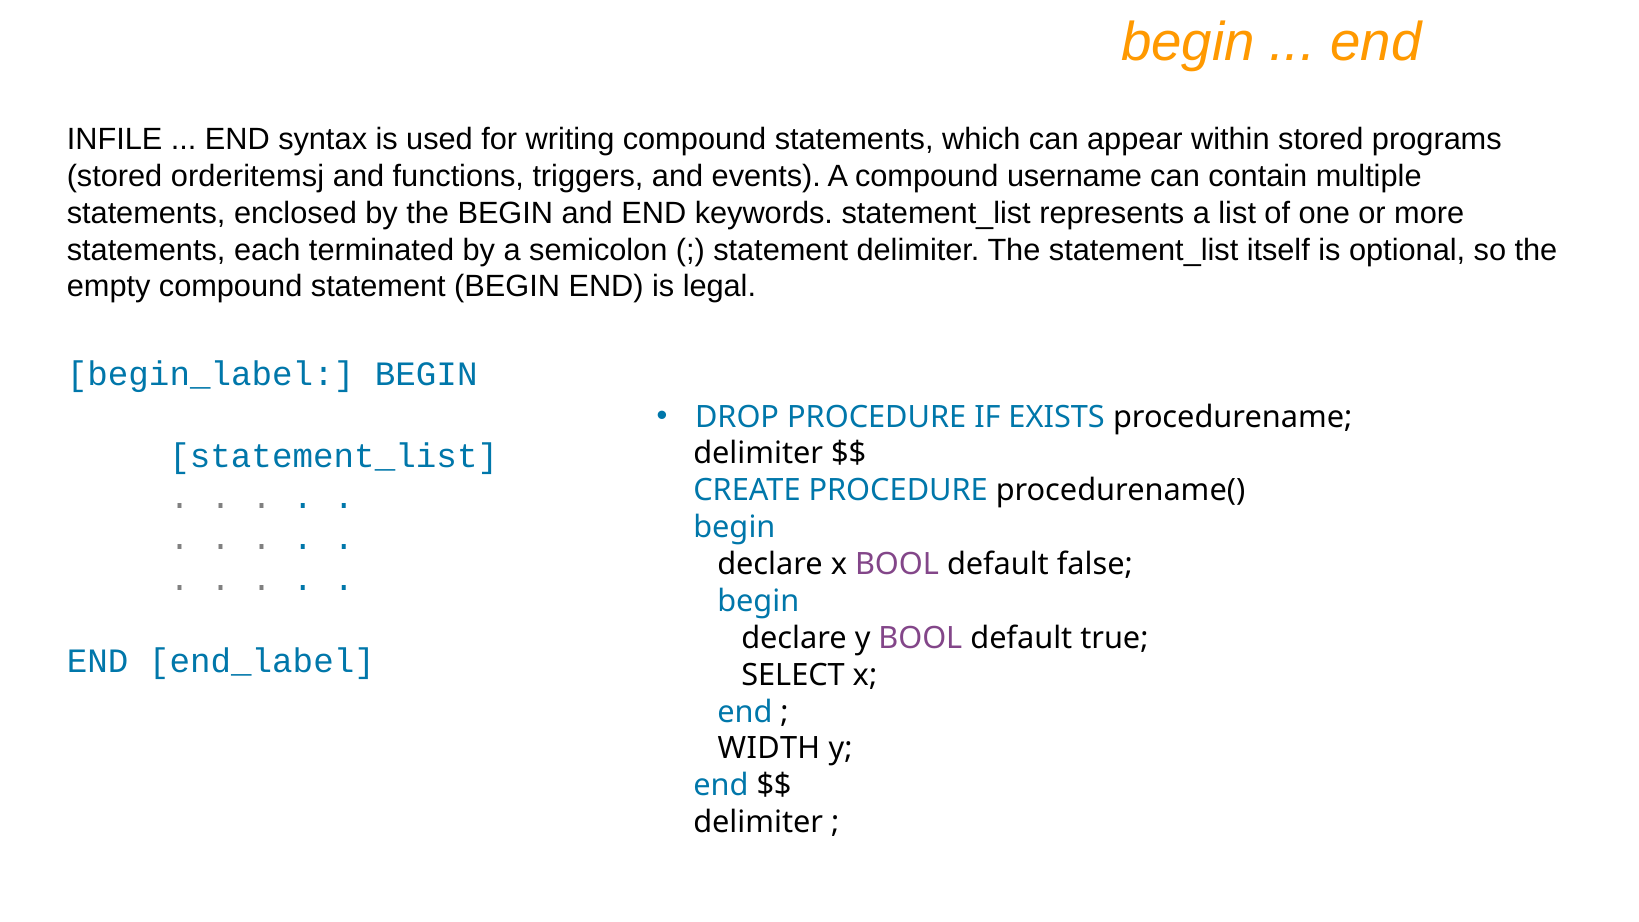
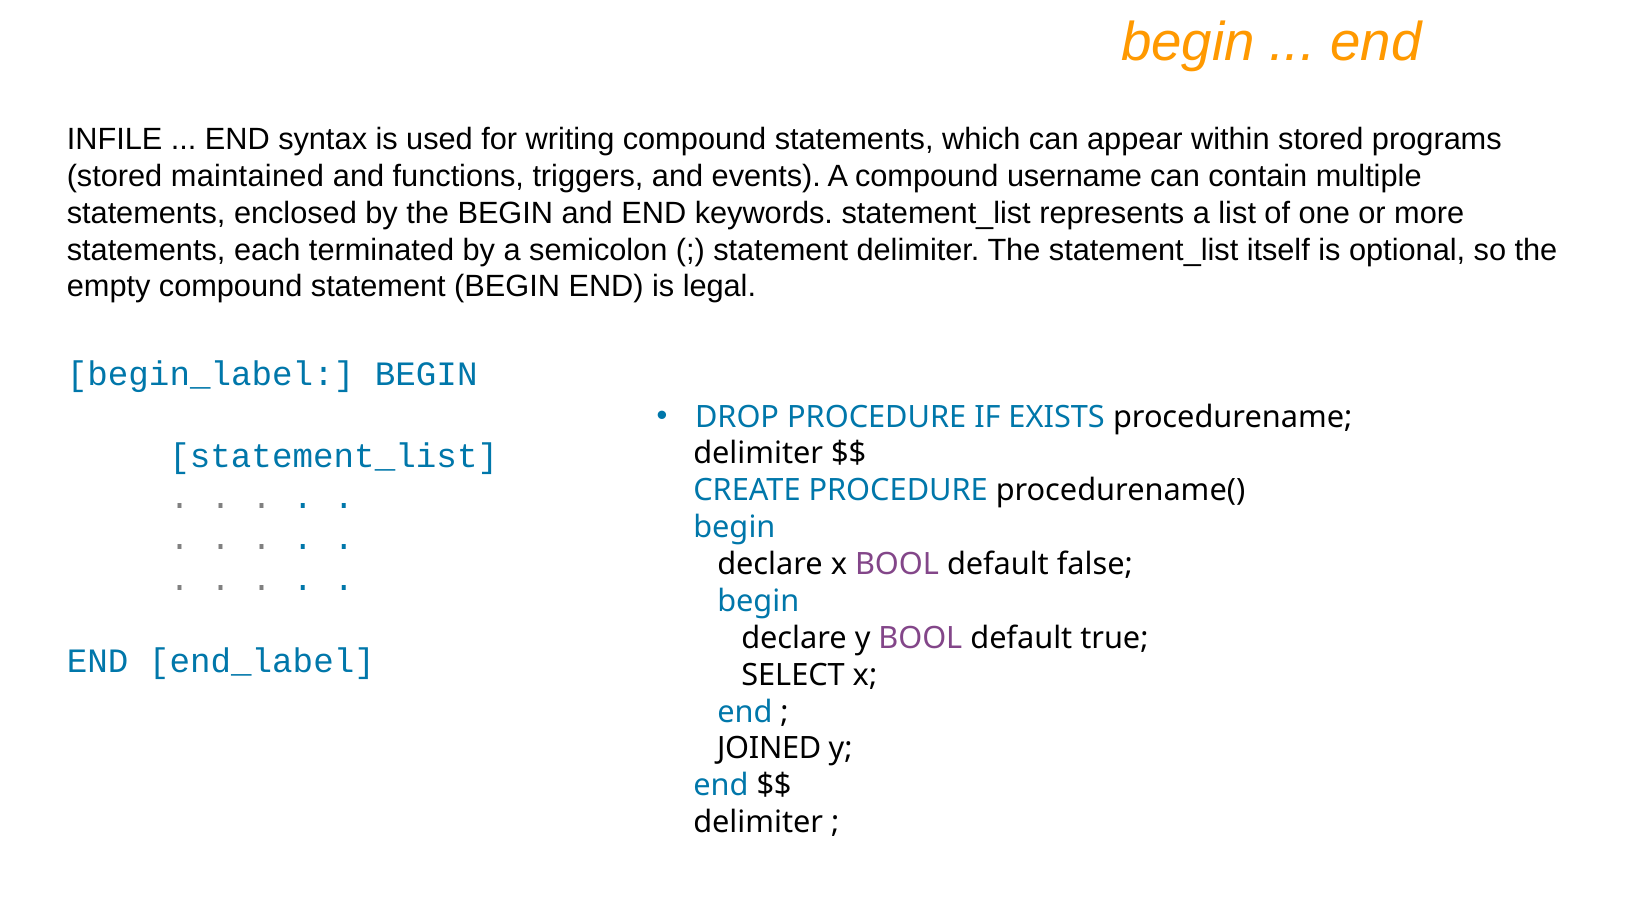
orderitemsj: orderitemsj -> maintained
WIDTH: WIDTH -> JOINED
